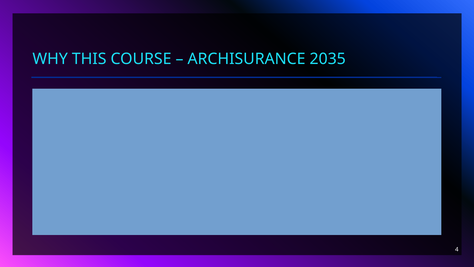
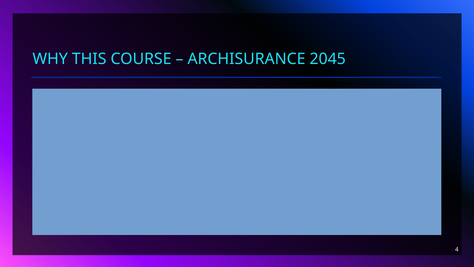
2035: 2035 -> 2045
